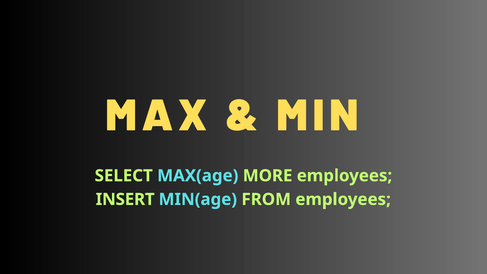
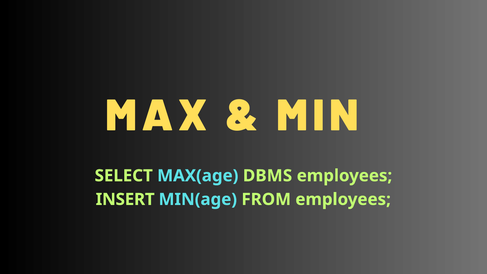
MORE: MORE -> DBMS
